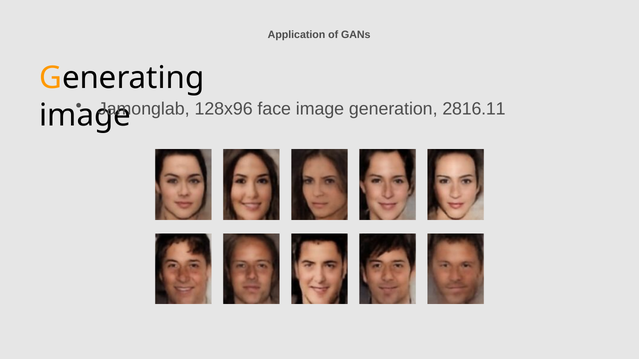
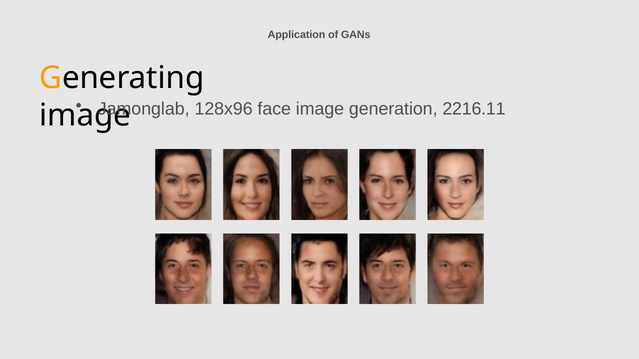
2816.11: 2816.11 -> 2216.11
